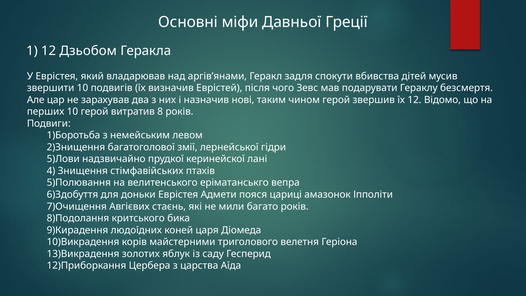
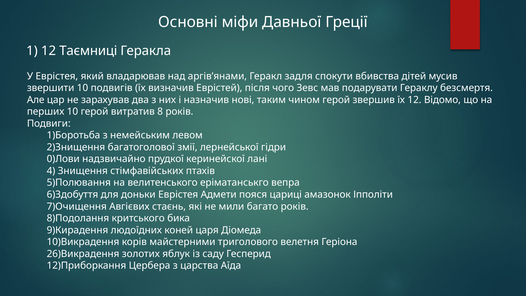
Дзьобом: Дзьобом -> Таємниці
5)Лови: 5)Лови -> 0)Лови
13)Викрадення: 13)Викрадення -> 26)Викрадення
